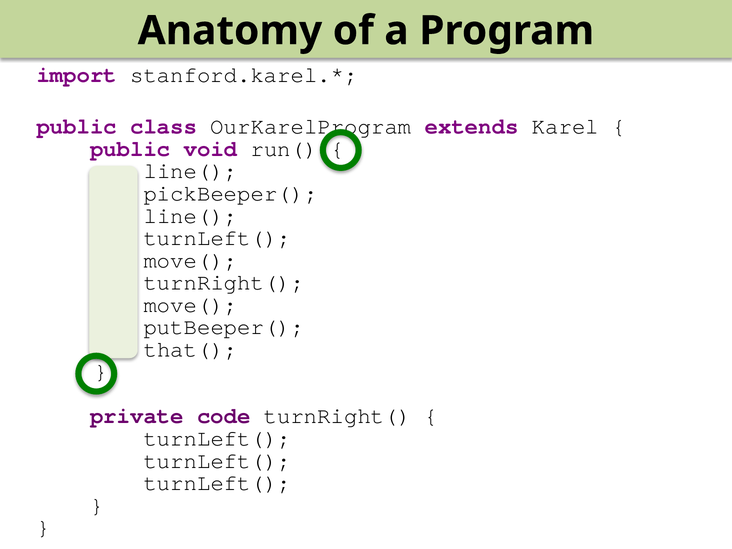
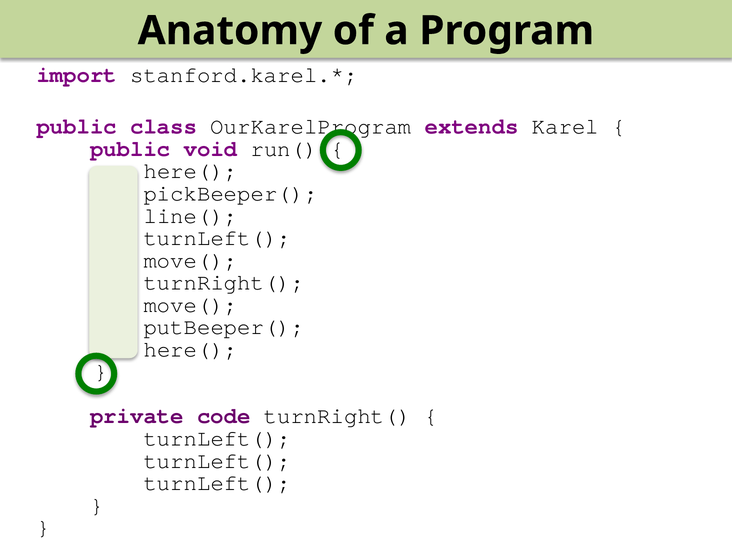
line( at (190, 171): line( -> here(
that( at (190, 349): that( -> here(
